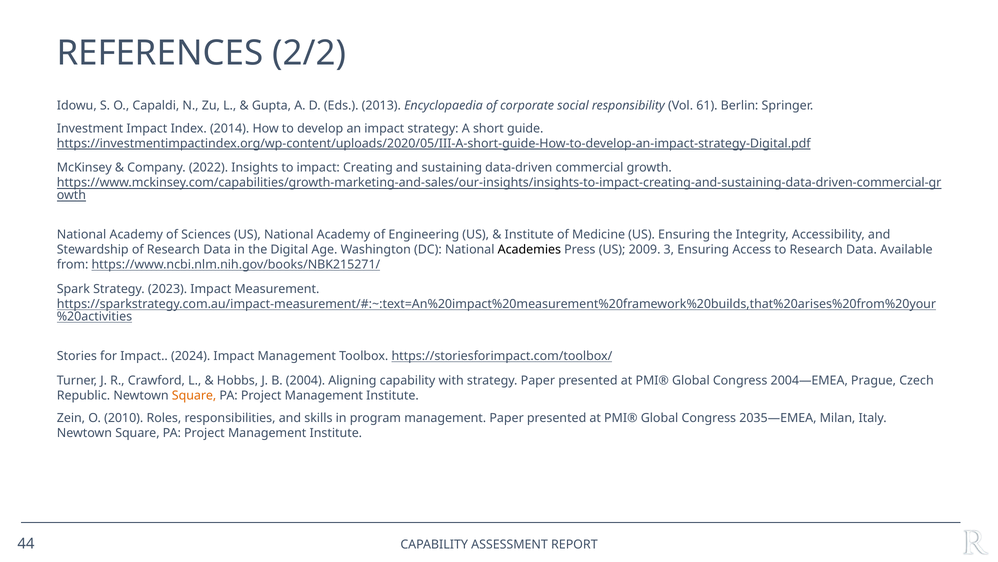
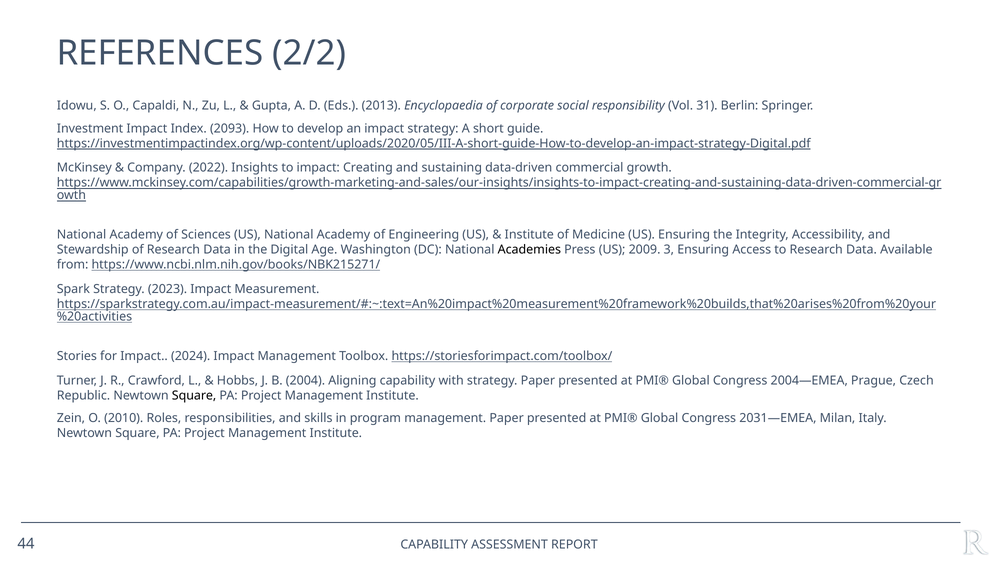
61: 61 -> 31
2014: 2014 -> 2093
Square at (194, 395) colour: orange -> black
2035—EMEA: 2035—EMEA -> 2031—EMEA
